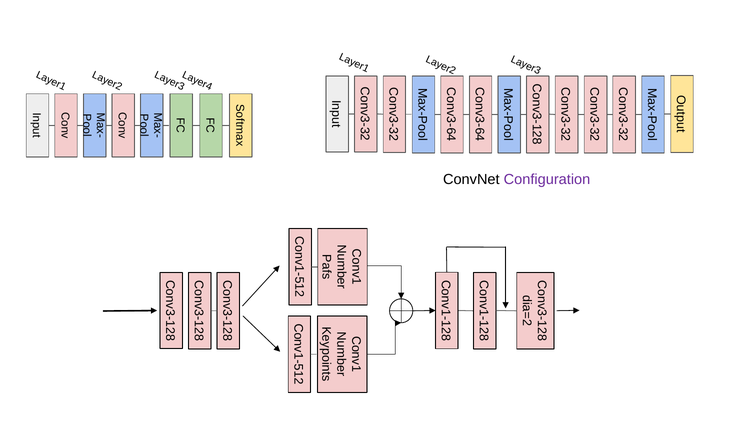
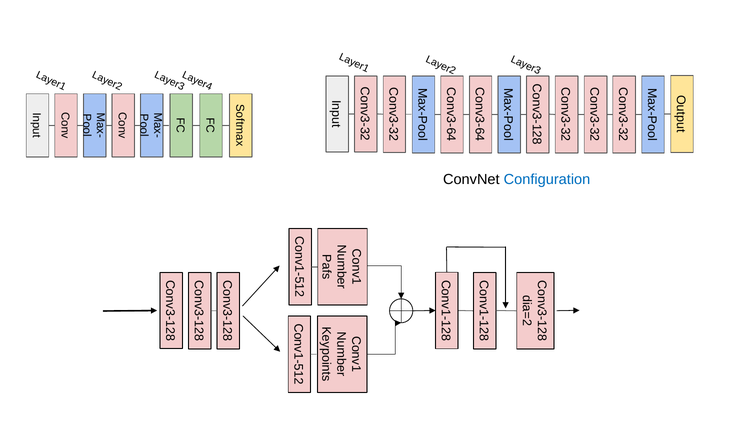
Configuration colour: purple -> blue
